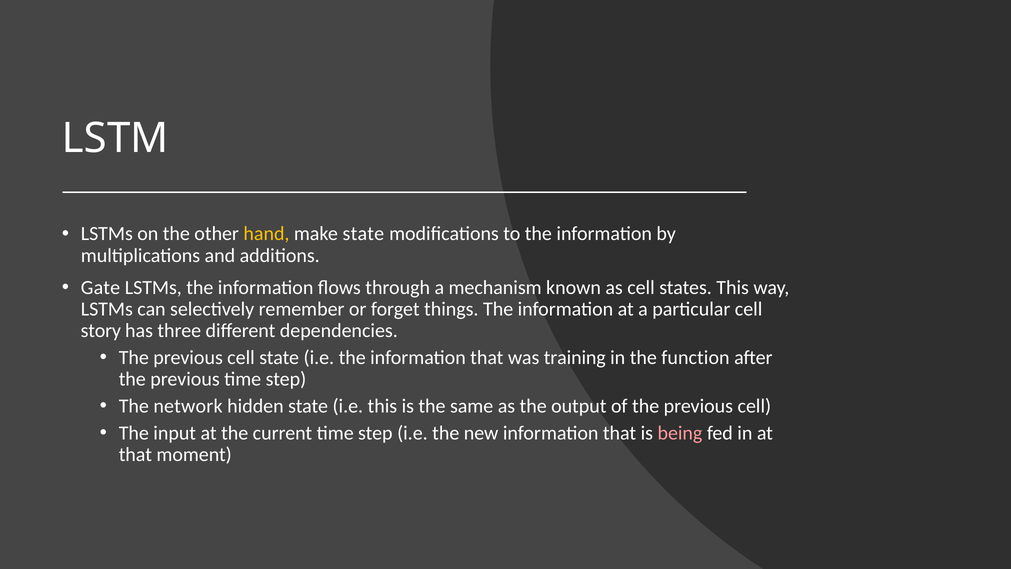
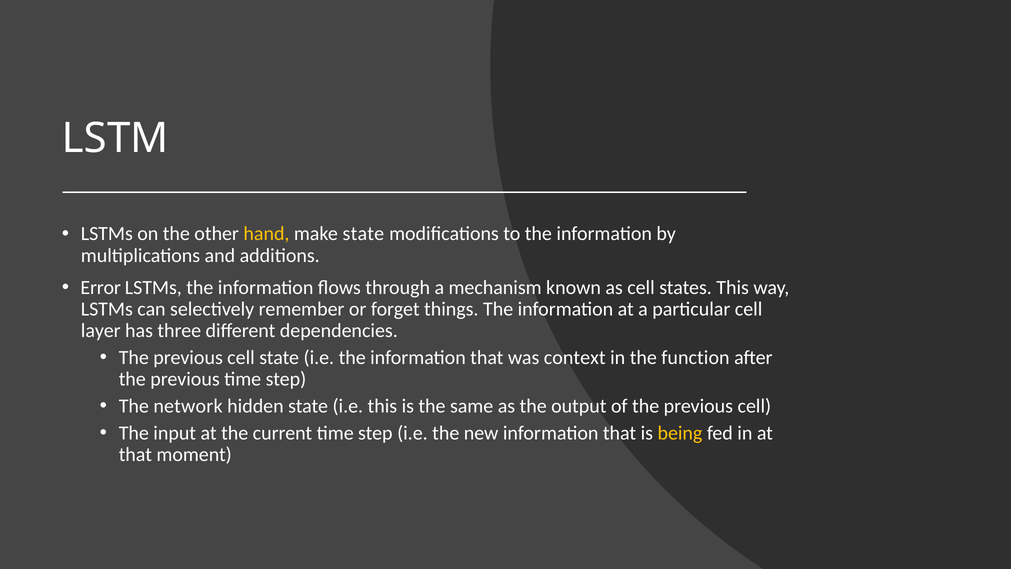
Gate: Gate -> Error
story: story -> layer
training: training -> context
being colour: pink -> yellow
